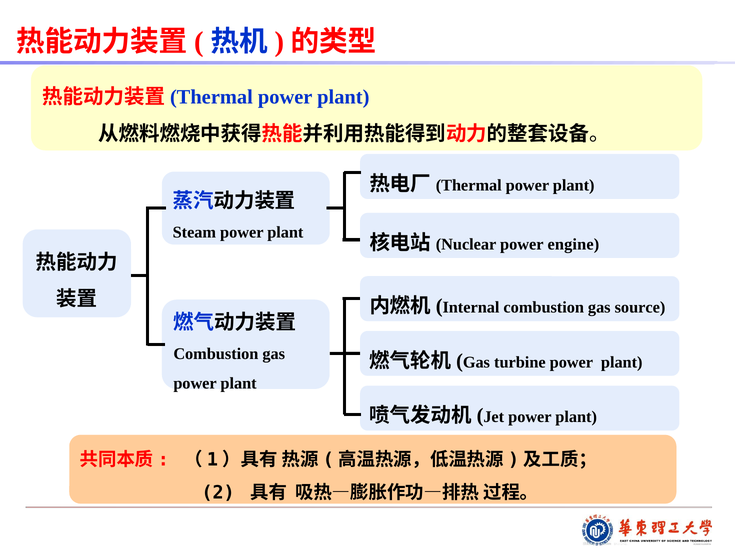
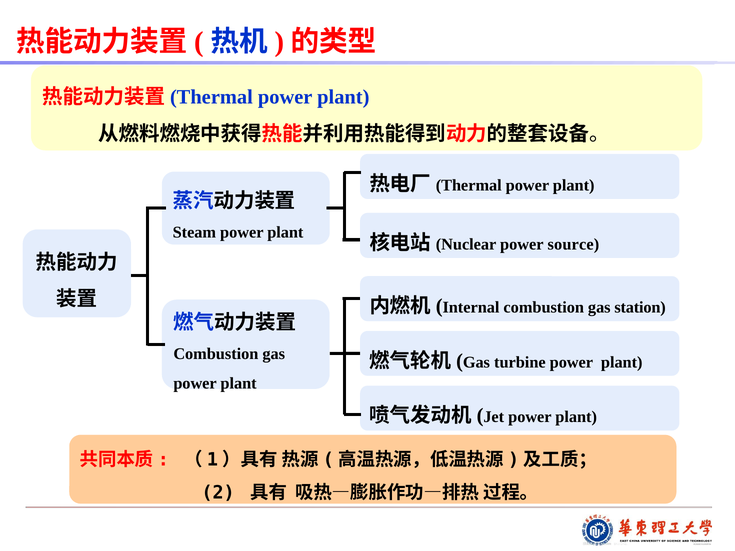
engine: engine -> source
source: source -> station
